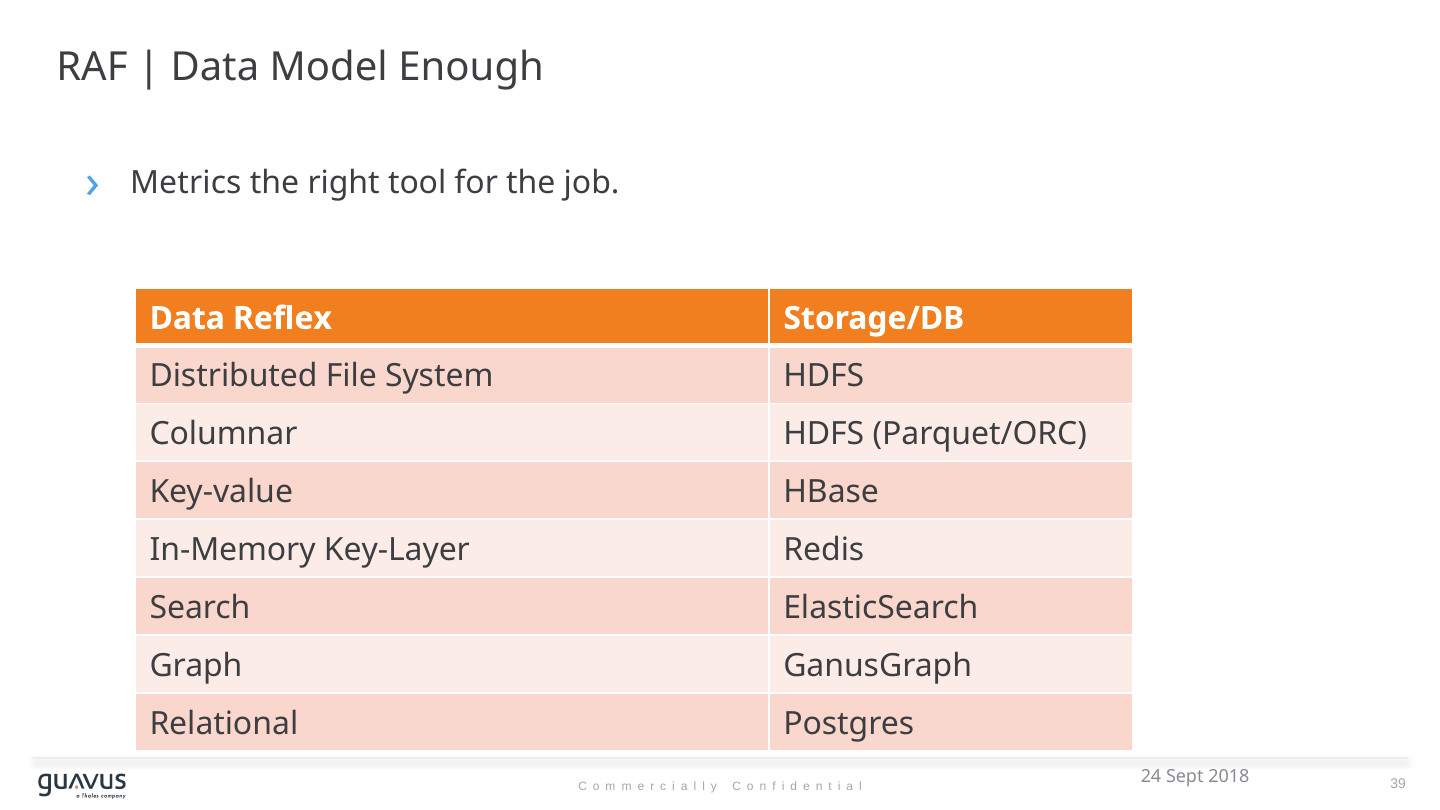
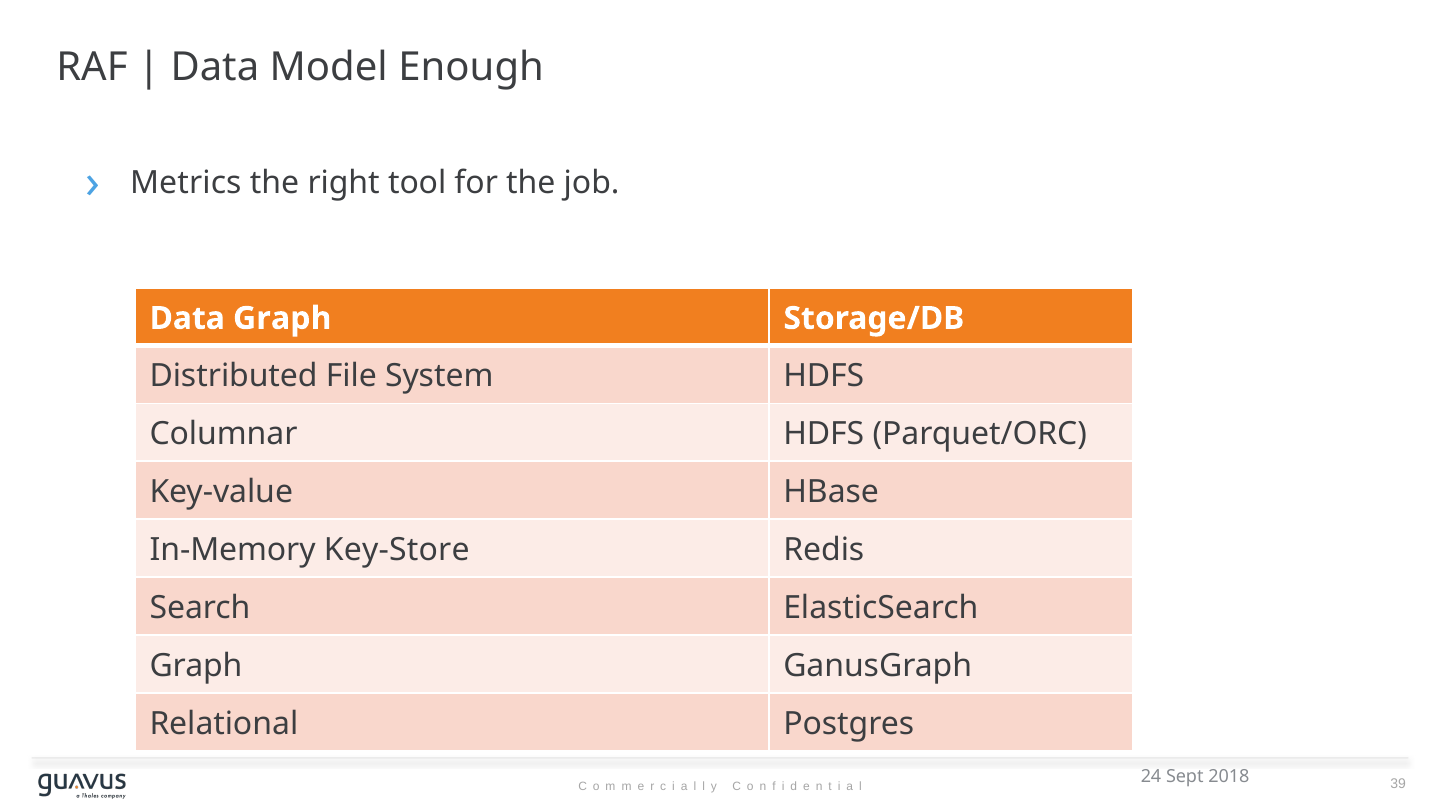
Data Reflex: Reflex -> Graph
Key-Layer: Key-Layer -> Key-Store
